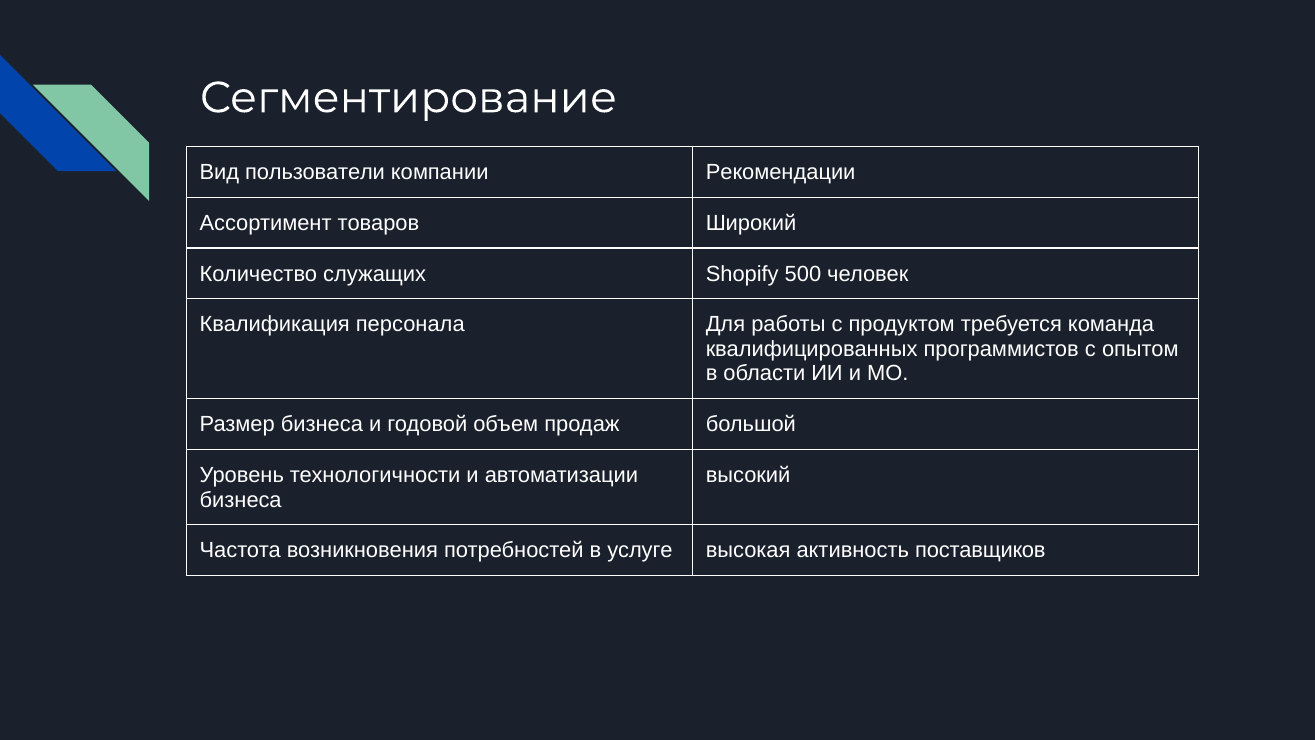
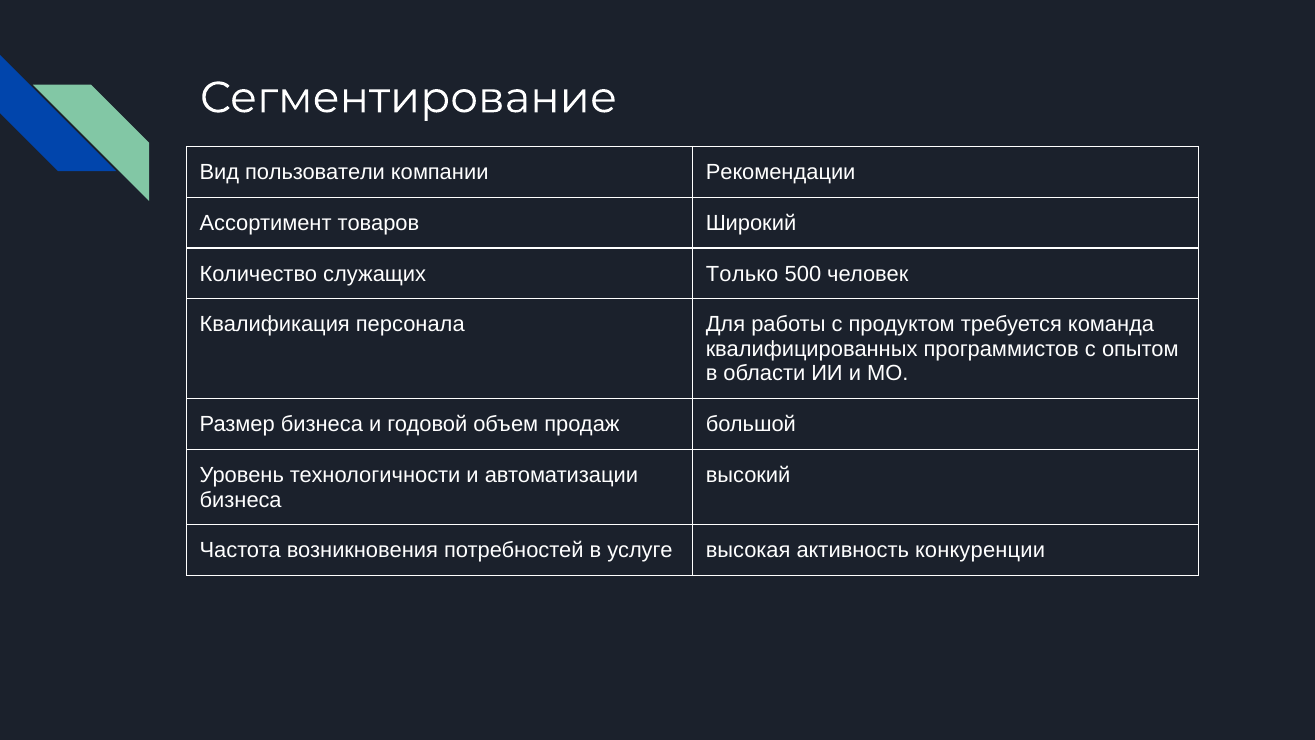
Shopify: Shopify -> Только
поставщиков: поставщиков -> конкуренции
